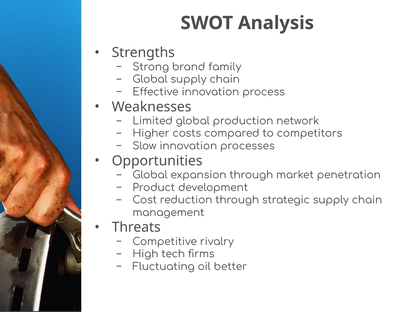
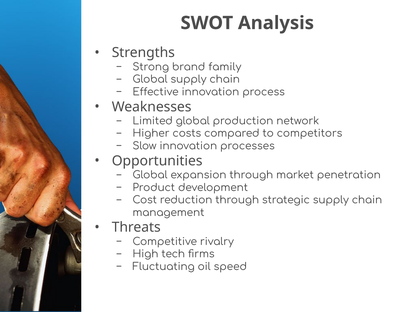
better: better -> speed
